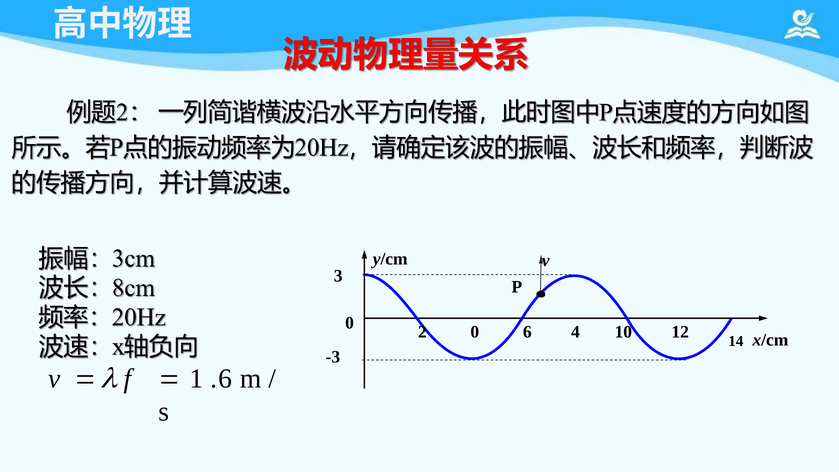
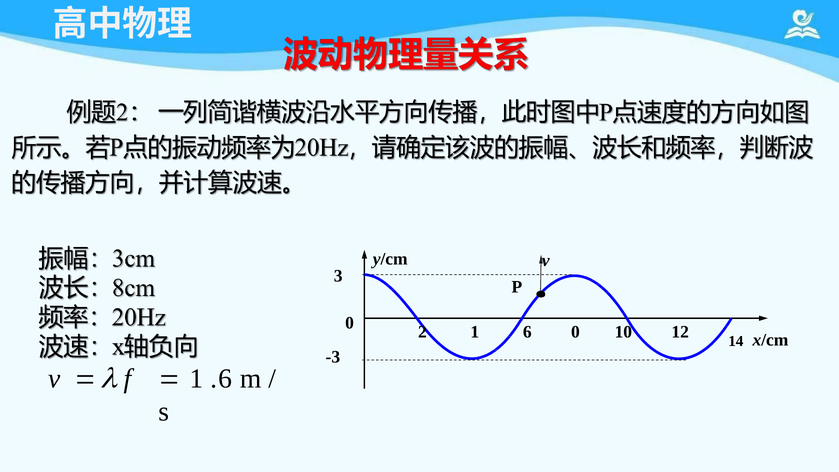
2 0: 0 -> 1
6 4: 4 -> 0
